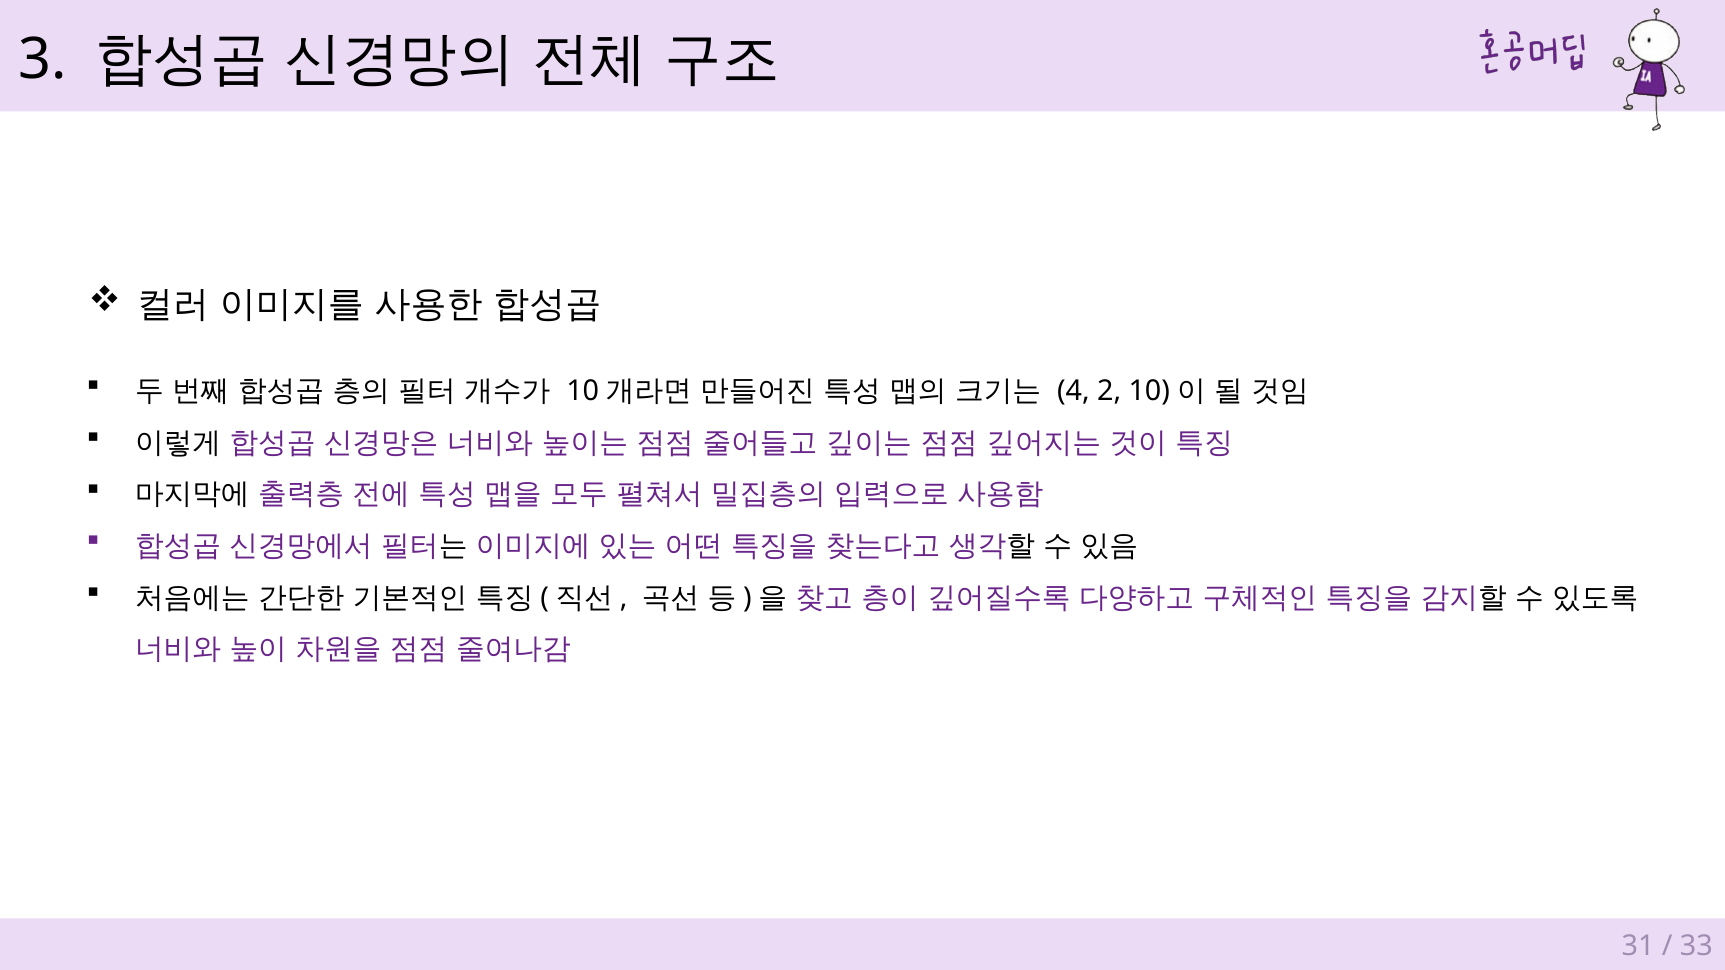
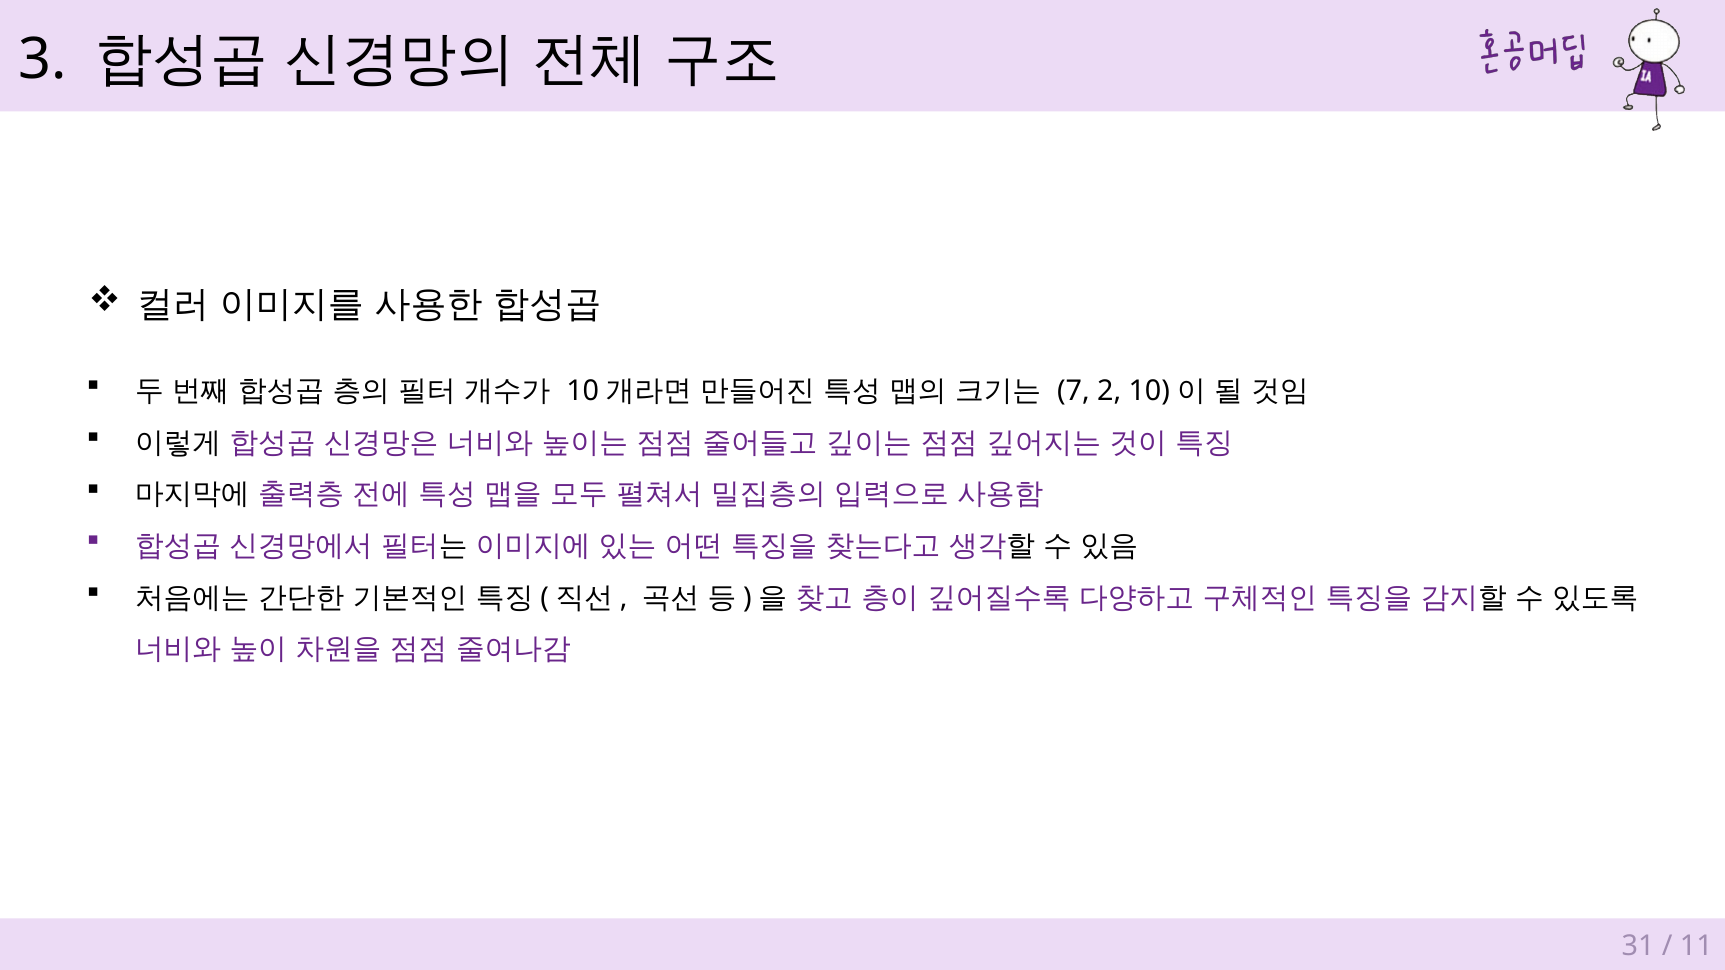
4: 4 -> 7
33: 33 -> 11
